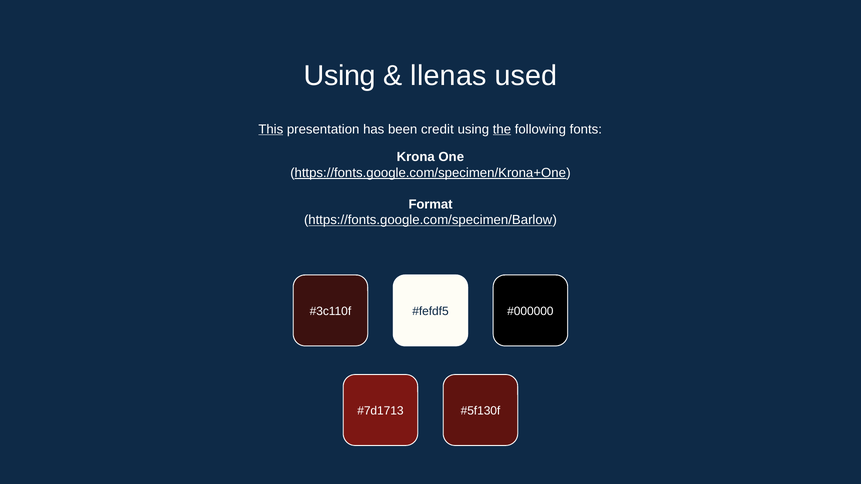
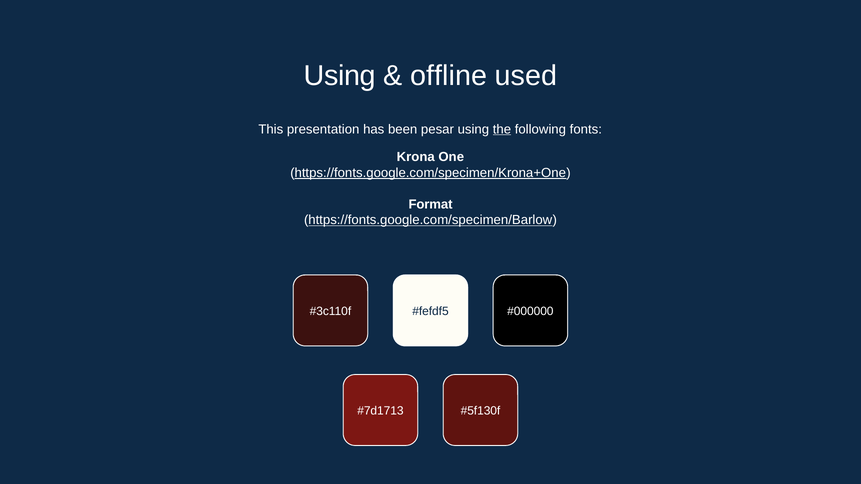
llenas: llenas -> offline
This underline: present -> none
credit: credit -> pesar
